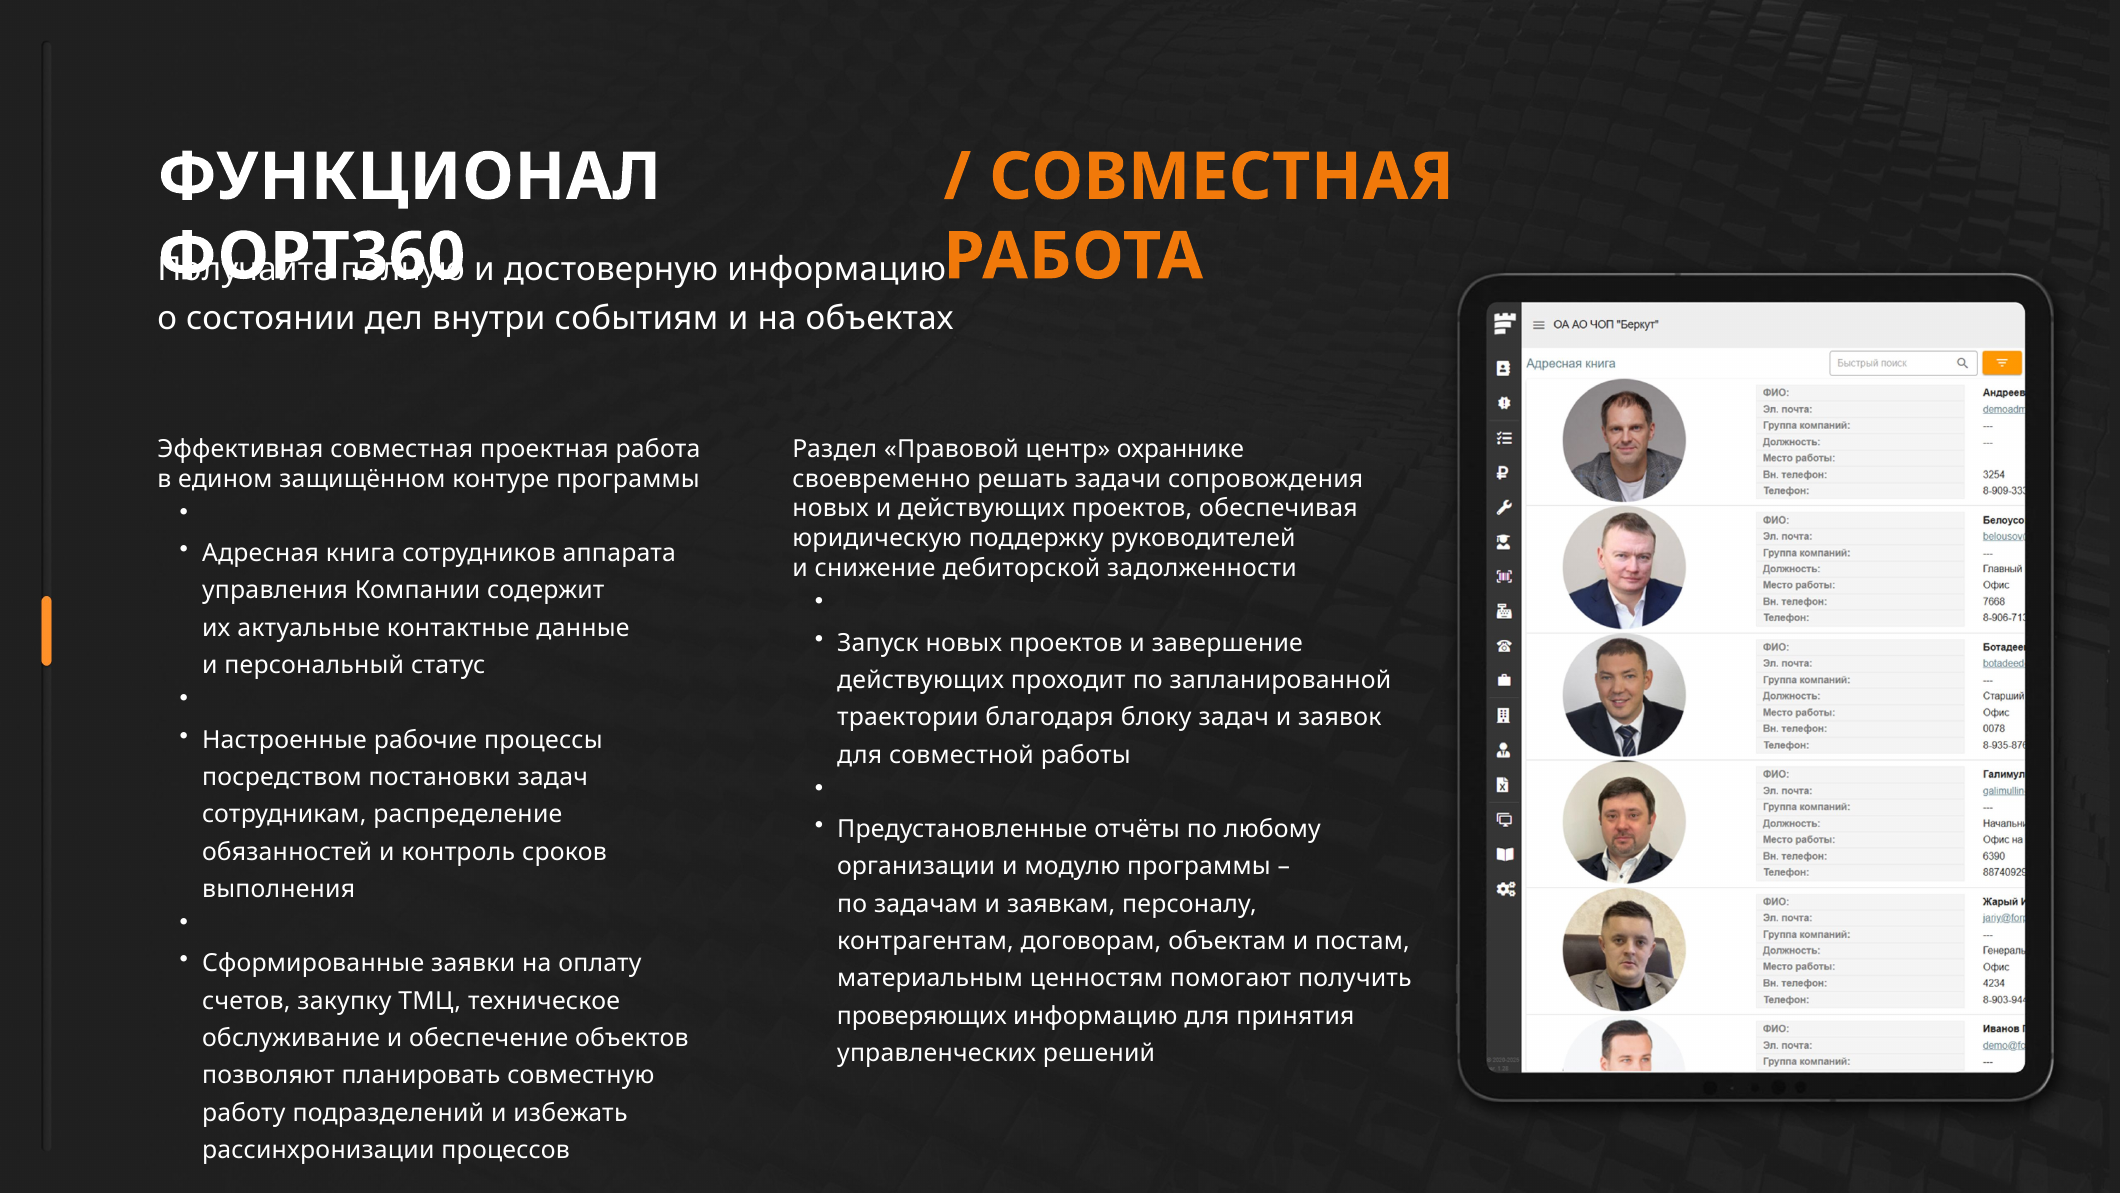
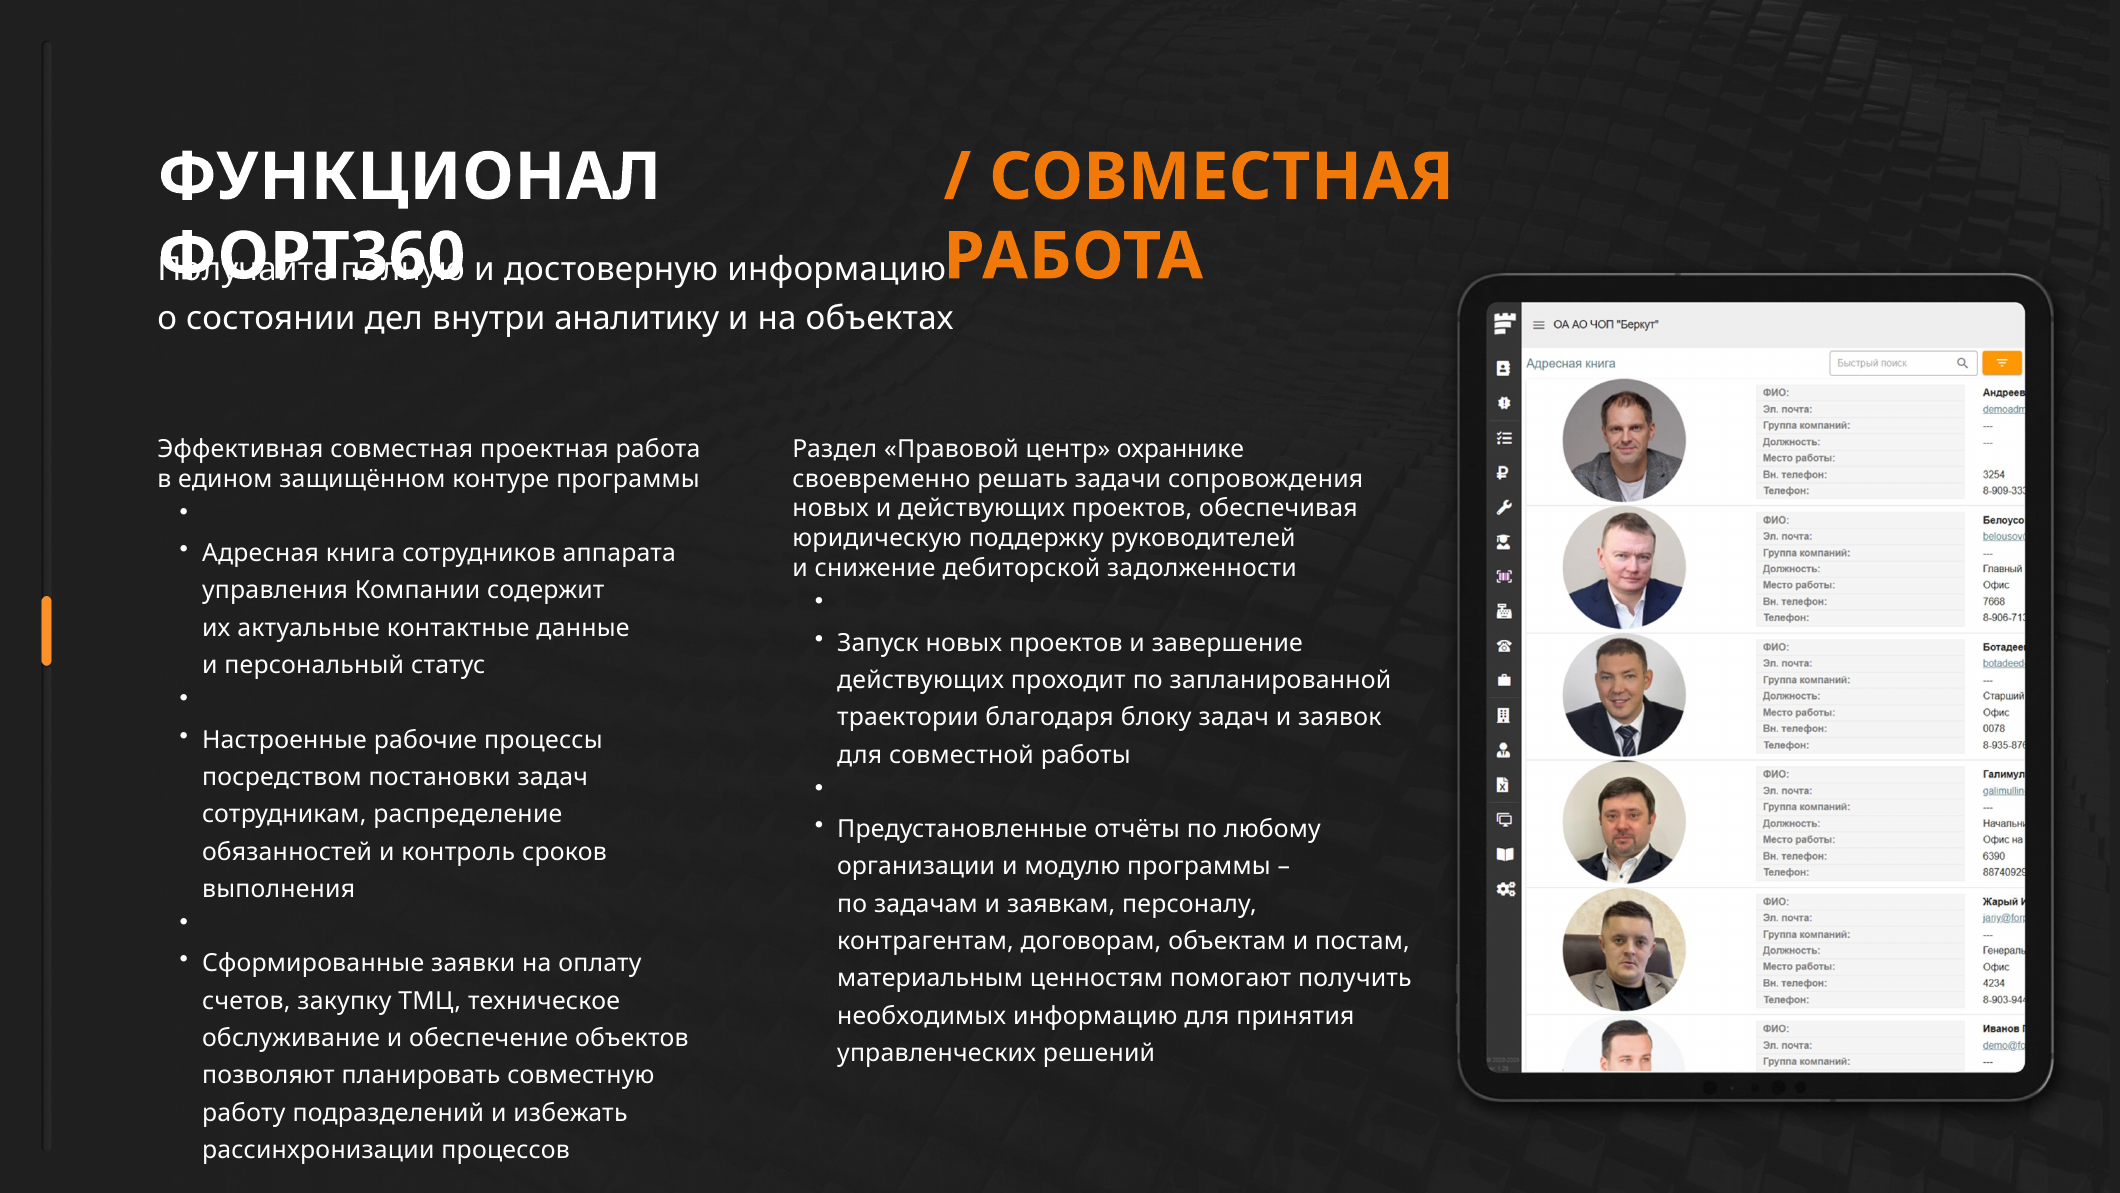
событиям: событиям -> аналитику
проверяющих: проверяющих -> необходимых
